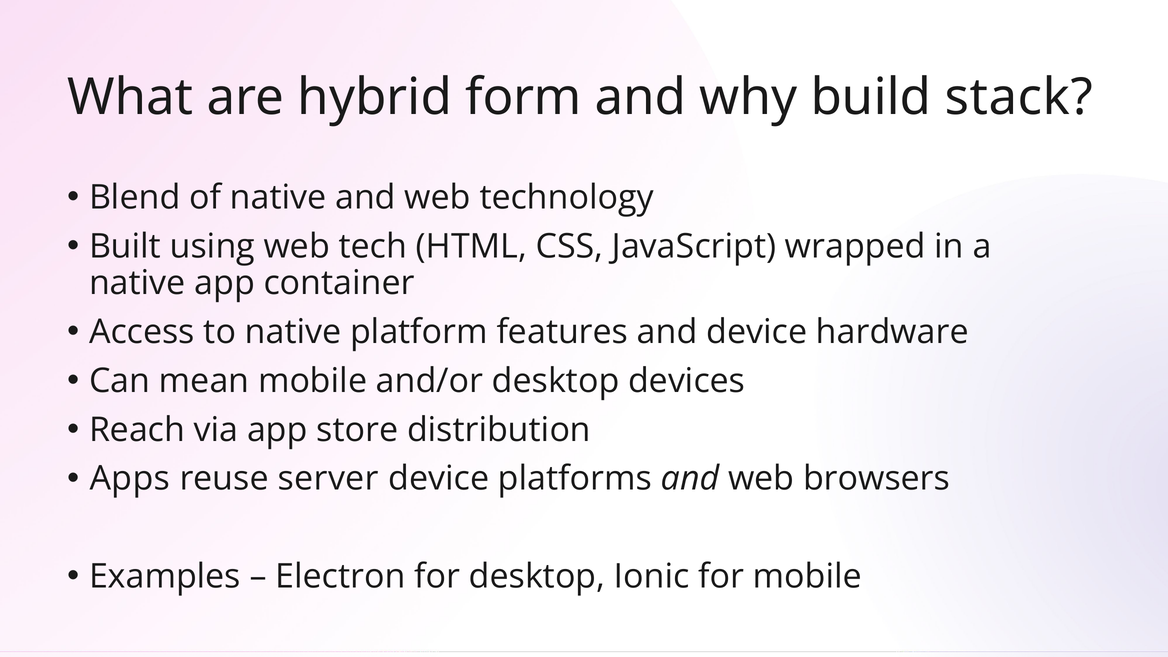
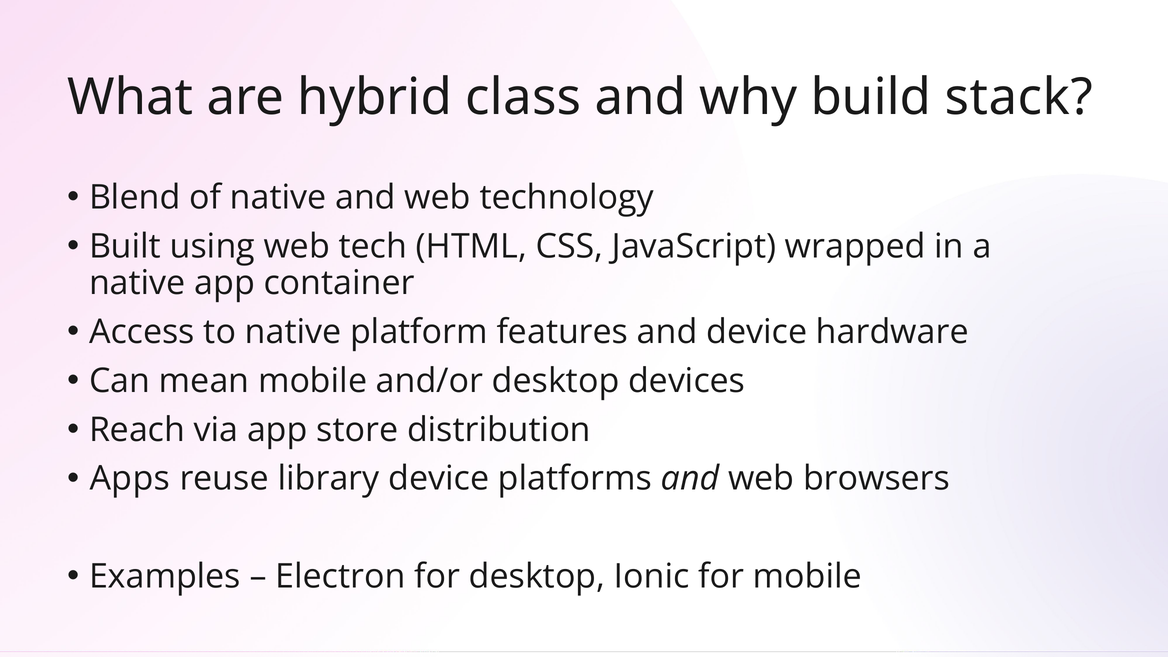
form: form -> class
server: server -> library
